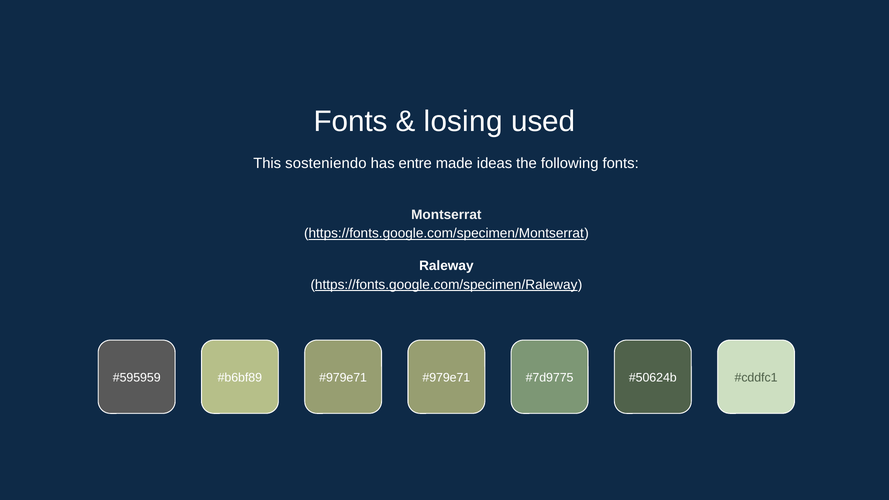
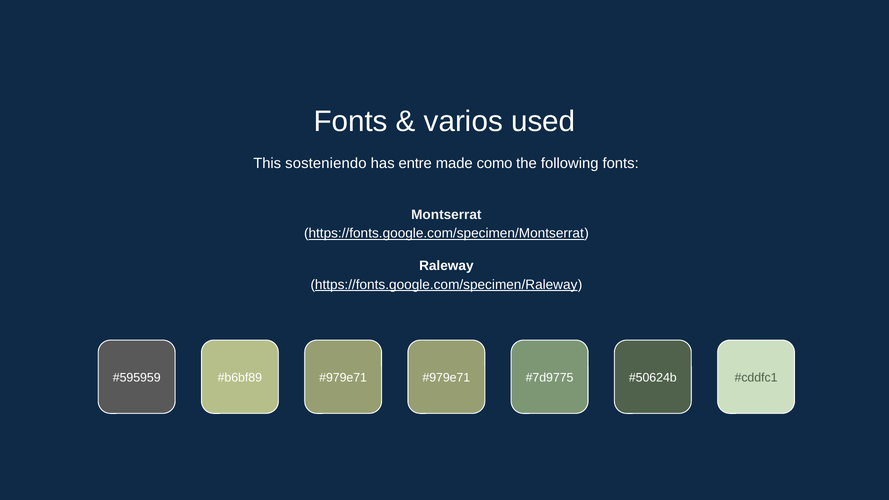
losing: losing -> varios
ideas: ideas -> como
